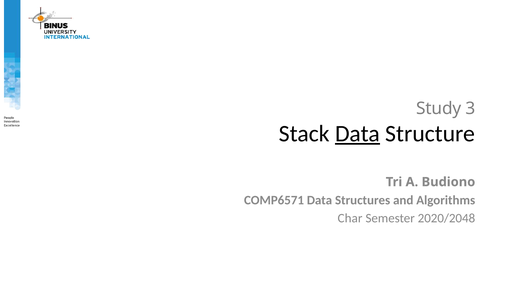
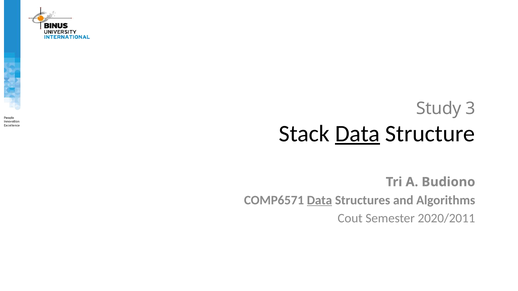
Data at (320, 200) underline: none -> present
Char: Char -> Cout
2020/2048: 2020/2048 -> 2020/2011
